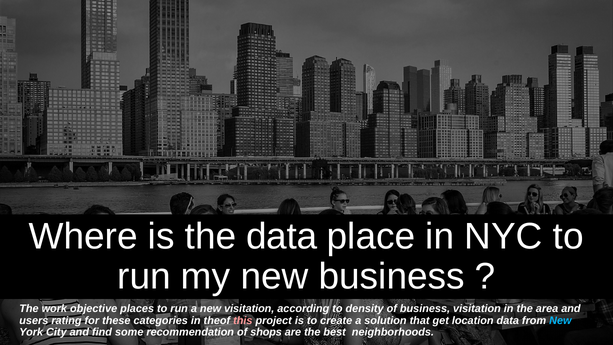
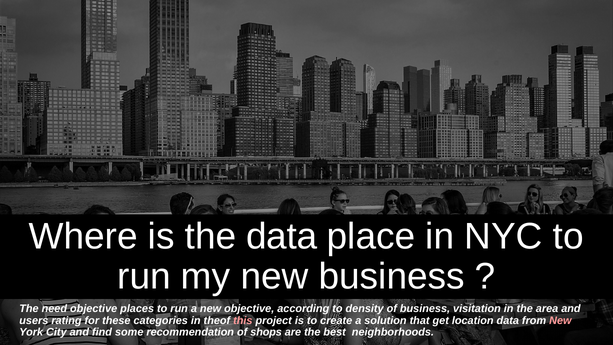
work: work -> need
new visitation: visitation -> objective
New at (560, 320) colour: light blue -> pink
